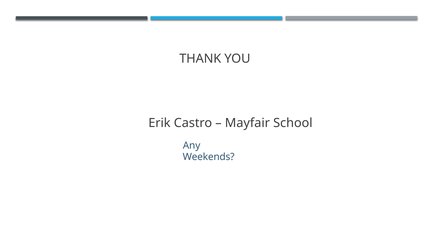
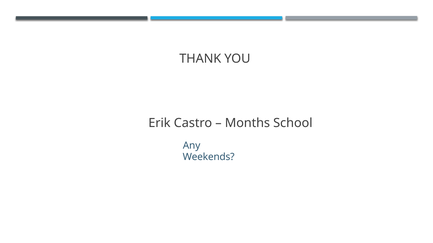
Mayfair: Mayfair -> Months
